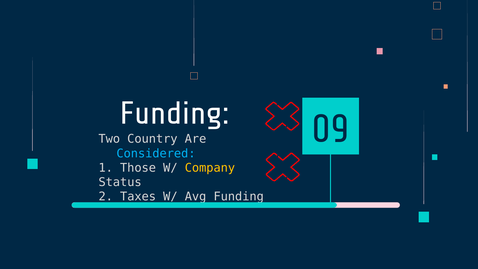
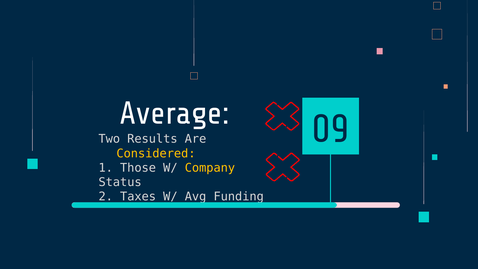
Funding at (175, 113): Funding -> Average
Country: Country -> Results
Considered colour: light blue -> yellow
